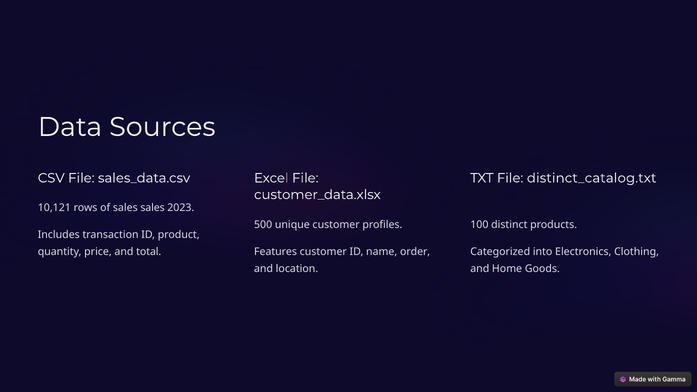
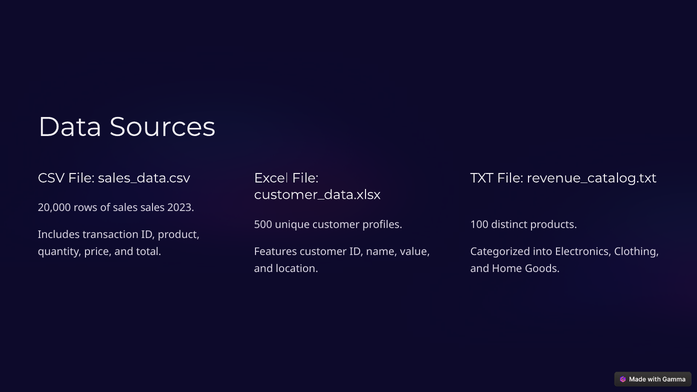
distinct_catalog.txt: distinct_catalog.txt -> revenue_catalog.txt
10,121: 10,121 -> 20,000
order: order -> value
